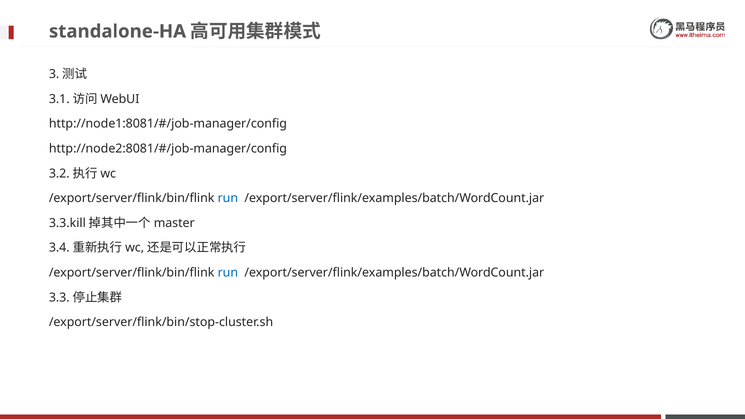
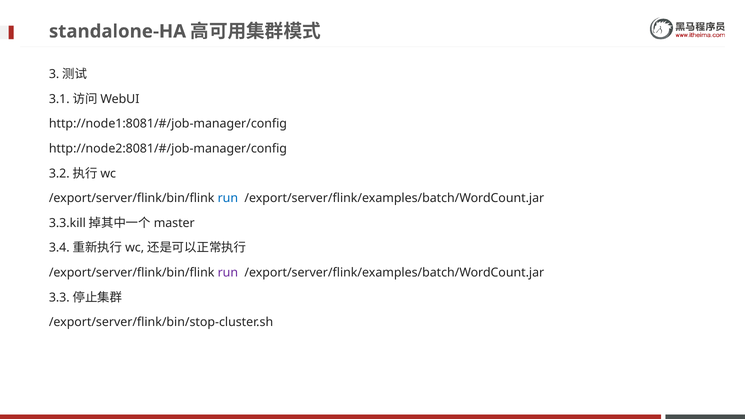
run at (228, 273) colour: blue -> purple
